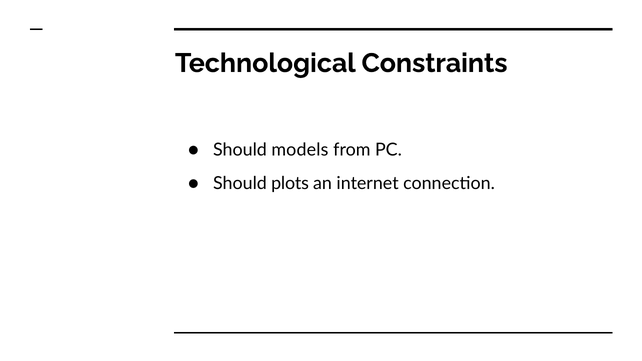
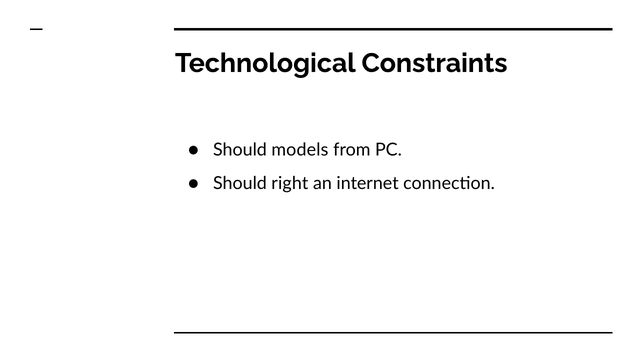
plots: plots -> right
